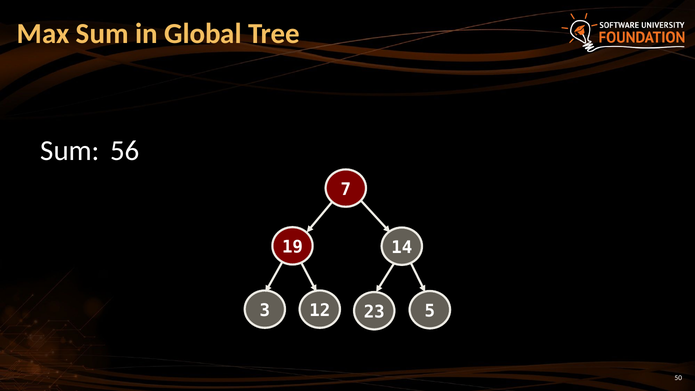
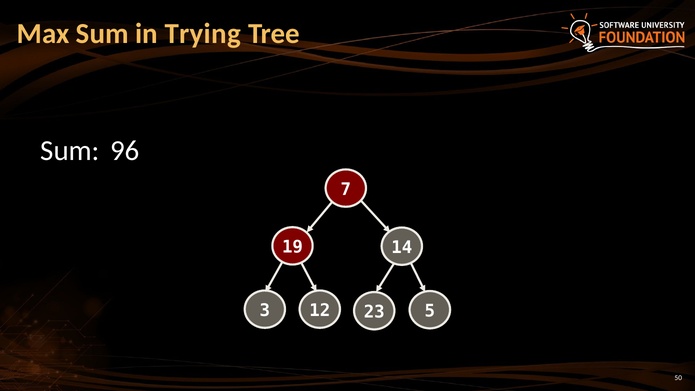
Global: Global -> Trying
56: 56 -> 96
